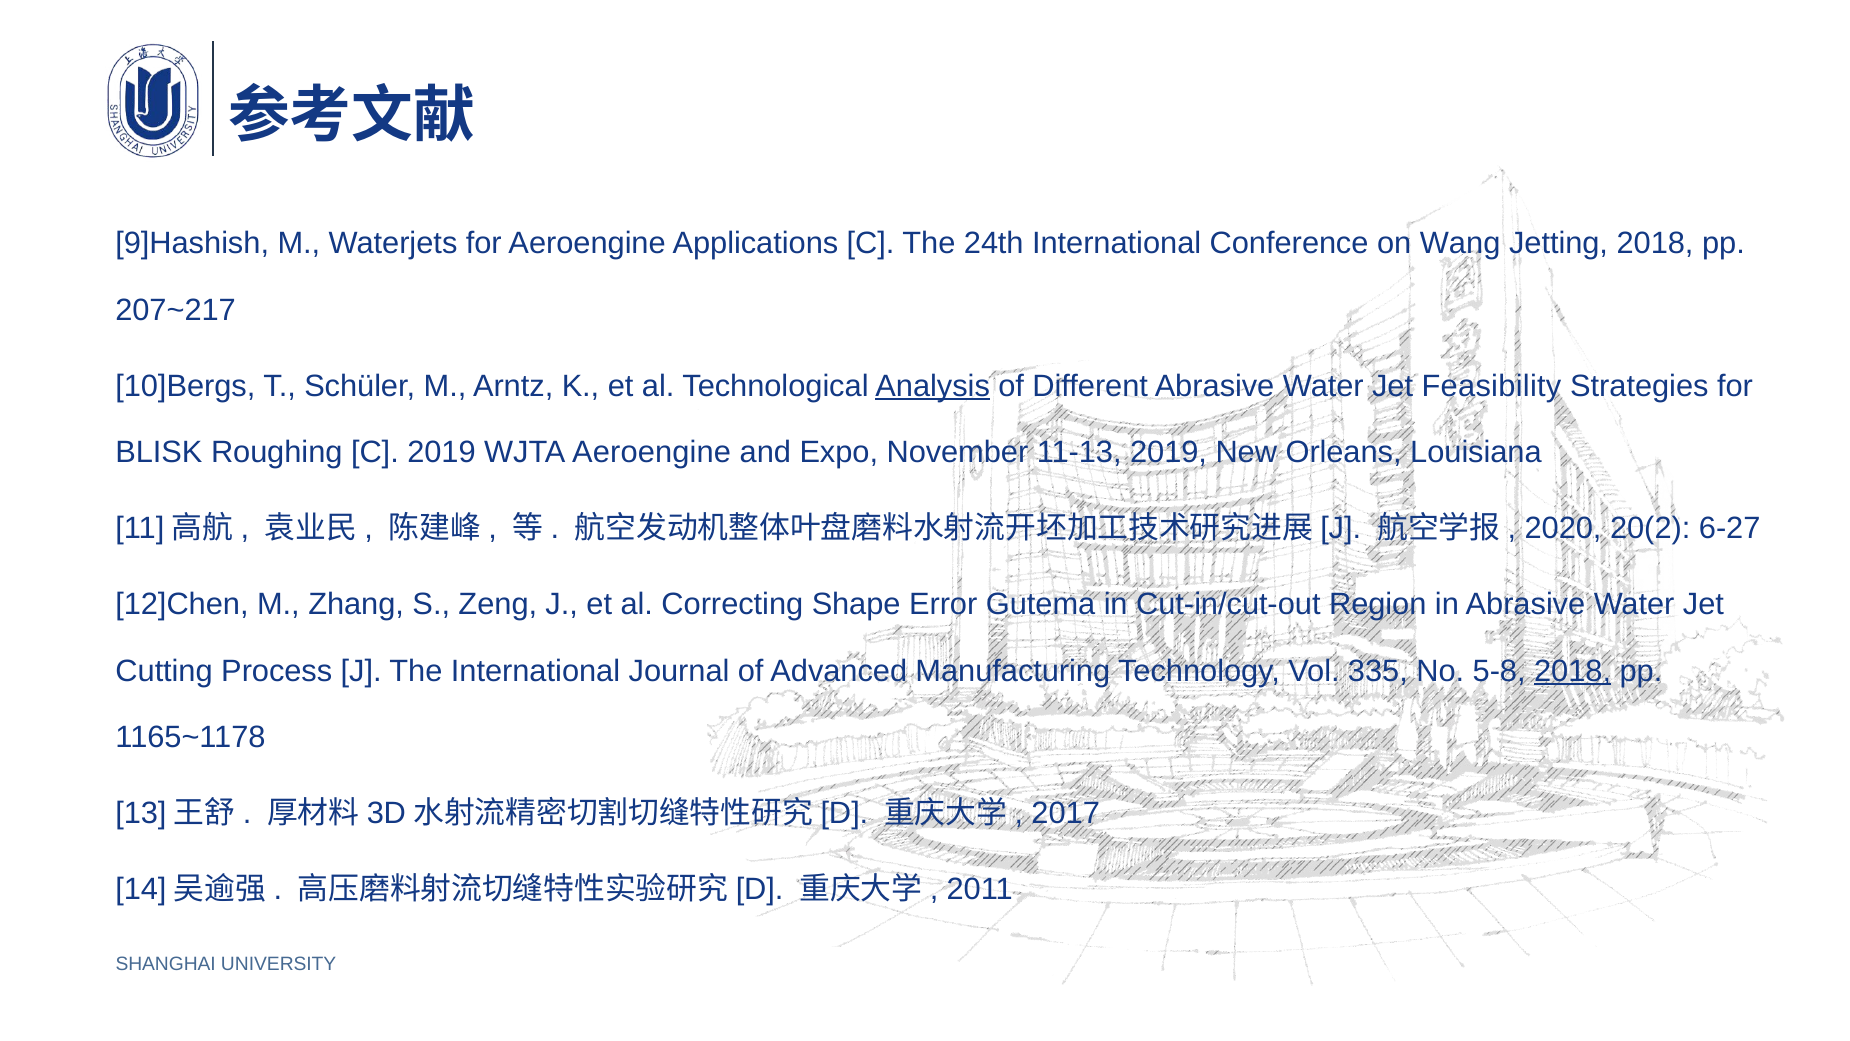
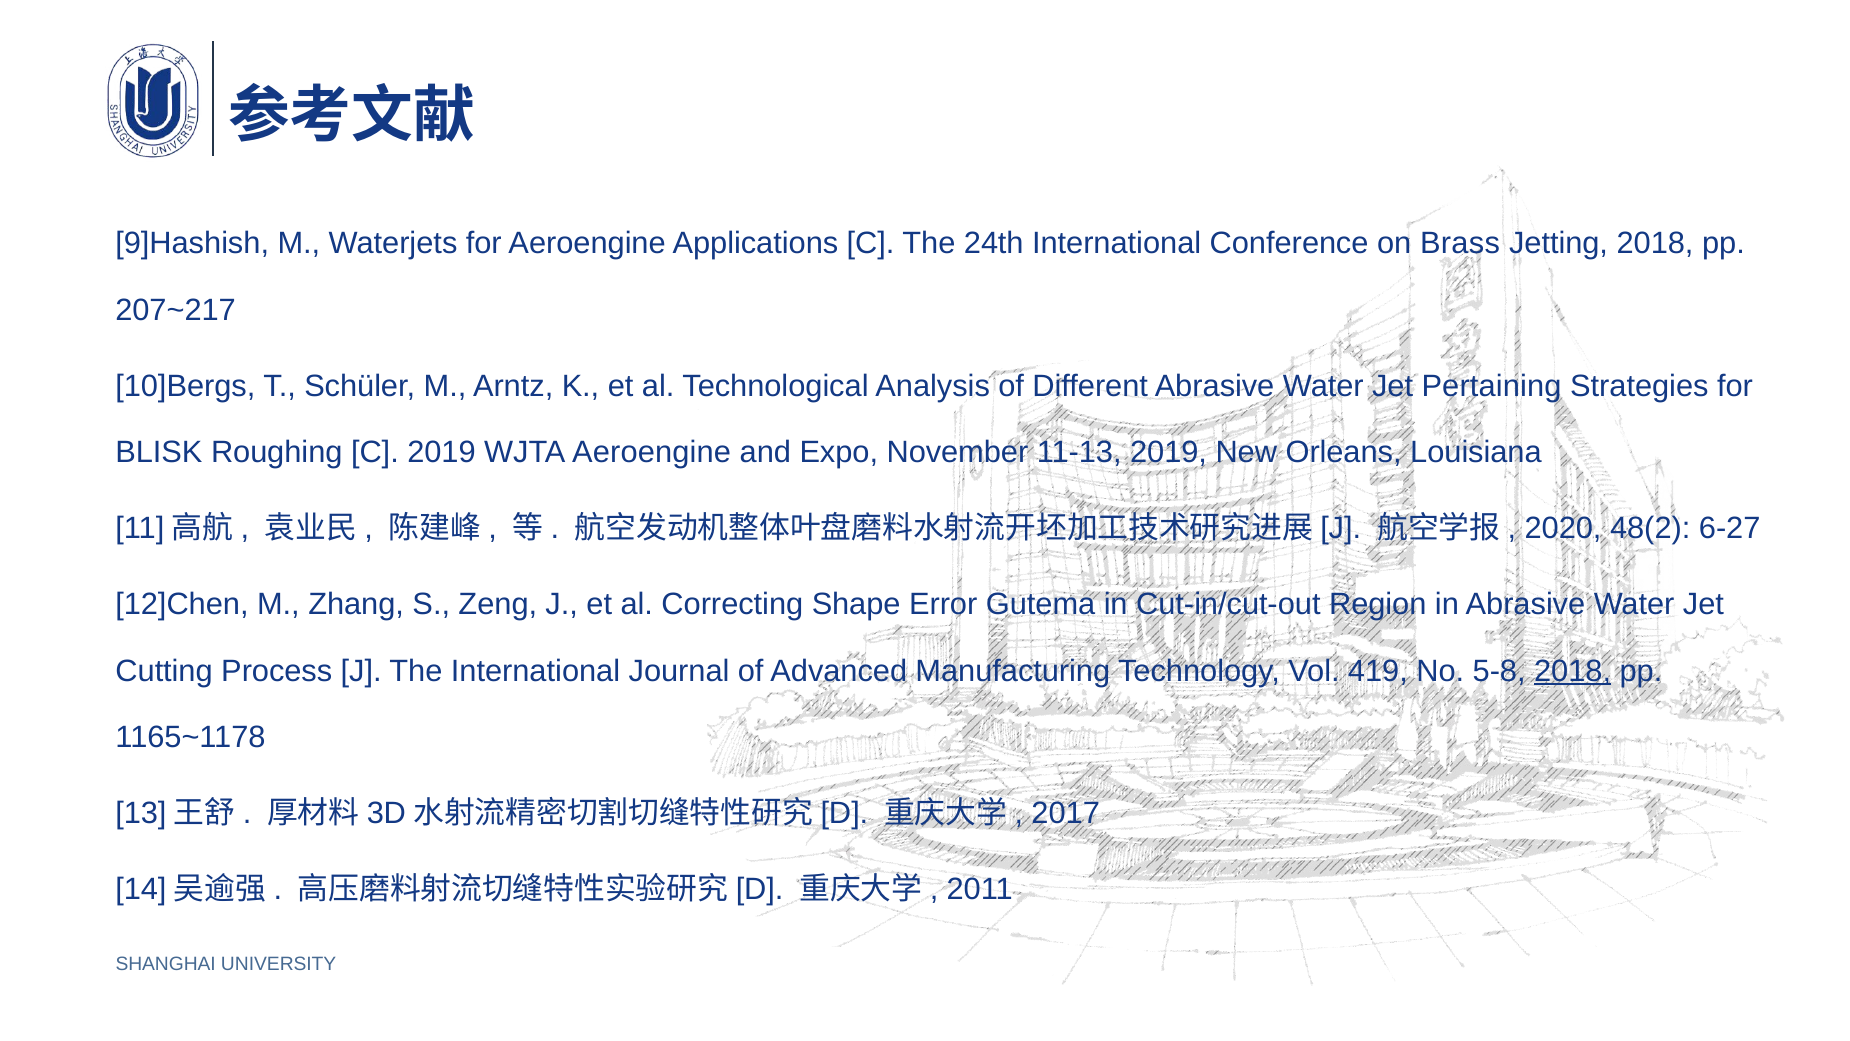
Wang: Wang -> Brass
Analysis underline: present -> none
Feasibility: Feasibility -> Pertaining
20(2: 20(2 -> 48(2
335: 335 -> 419
